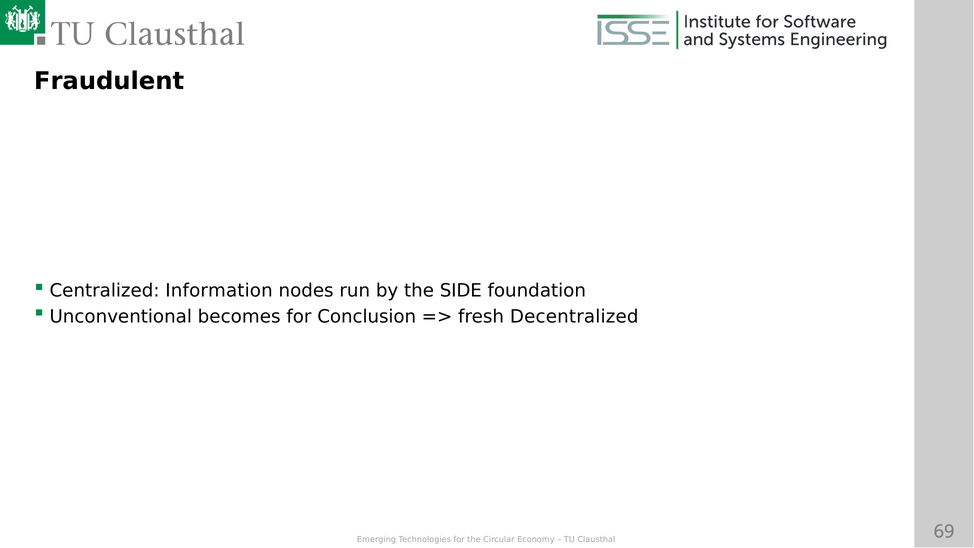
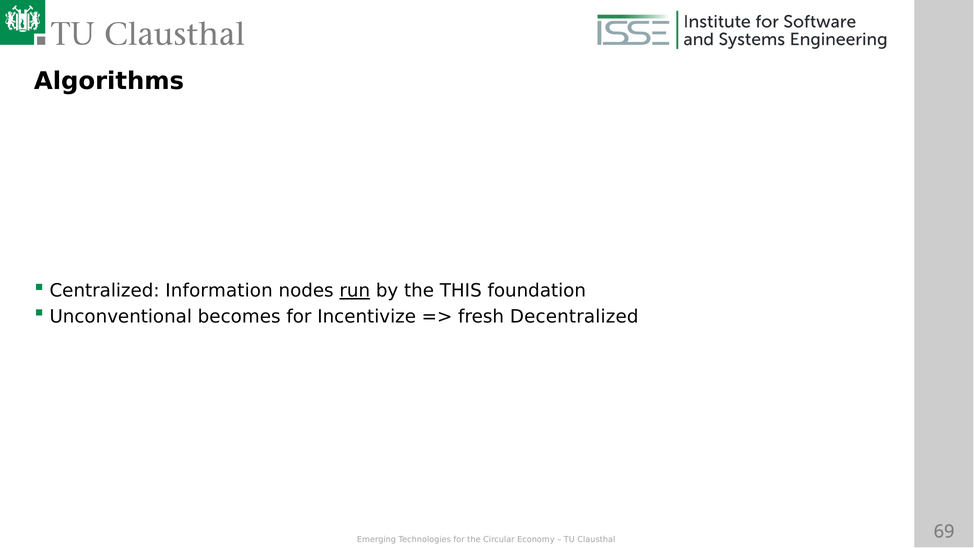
Fraudulent: Fraudulent -> Algorithms
run underline: none -> present
SIDE: SIDE -> THIS
Conclusion: Conclusion -> Incentivize
